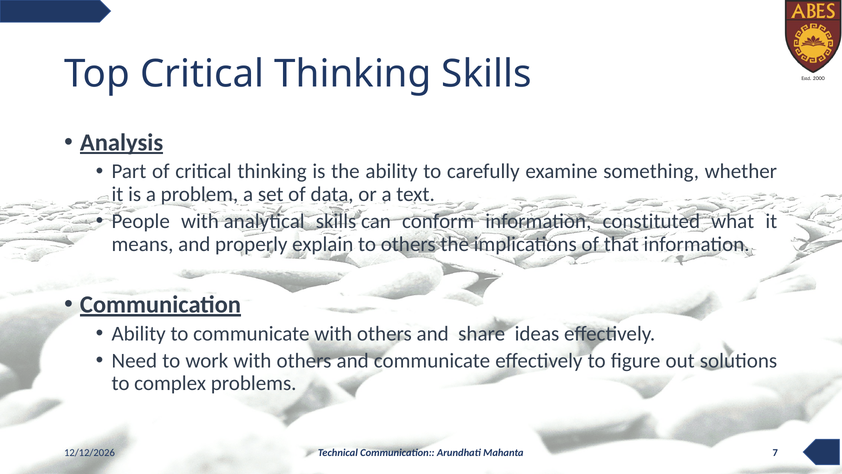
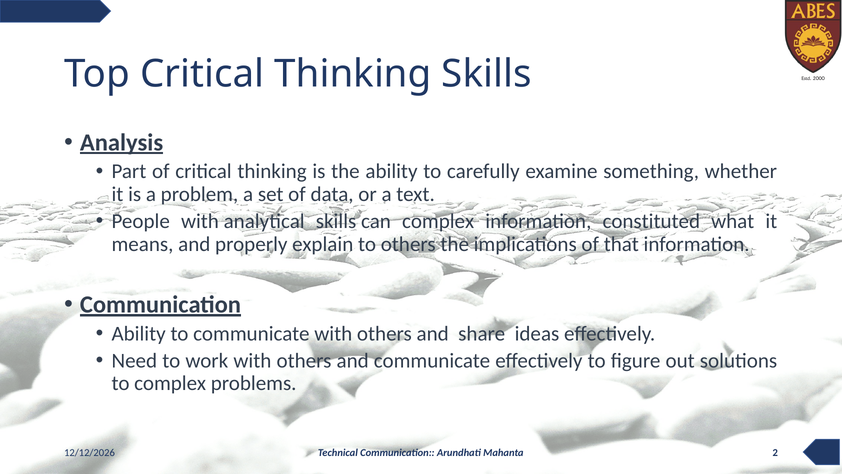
can conform: conform -> complex
7: 7 -> 2
